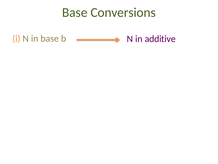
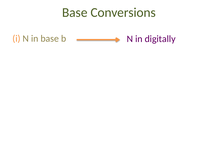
additive: additive -> digitally
